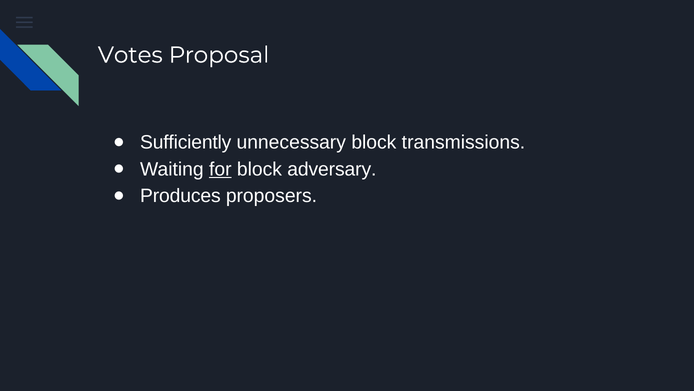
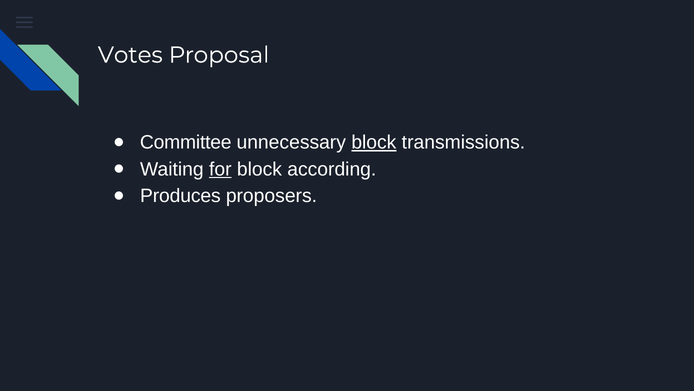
Sufficiently: Sufficiently -> Committee
block at (374, 142) underline: none -> present
adversary: adversary -> according
